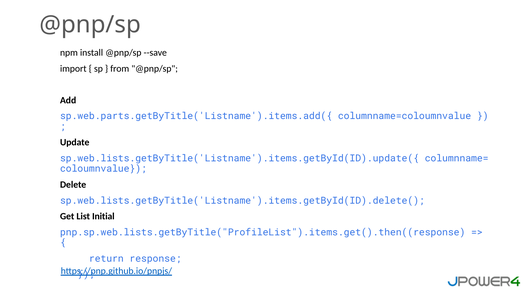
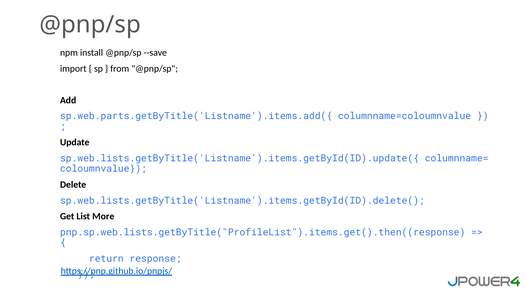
Initial: Initial -> More
